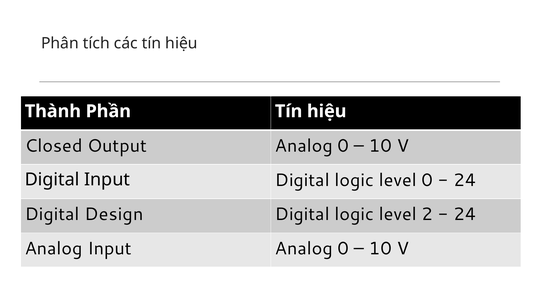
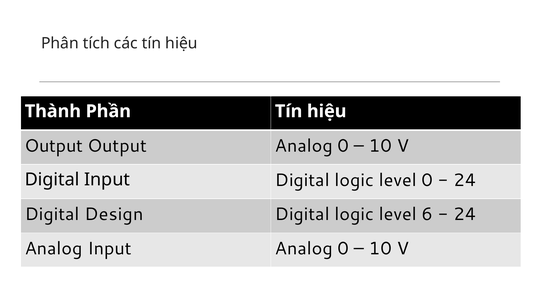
Closed at (54, 146): Closed -> Output
2: 2 -> 6
